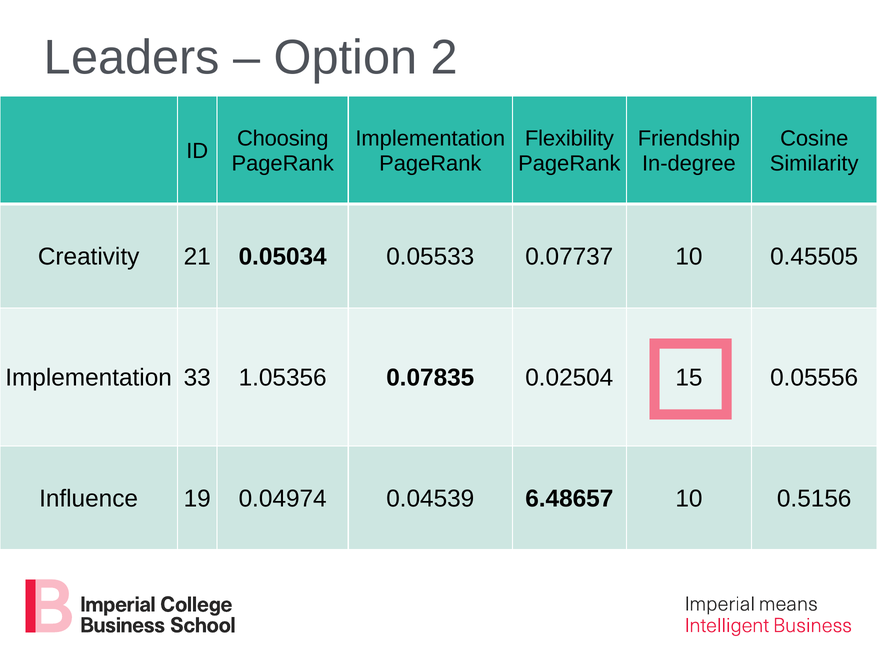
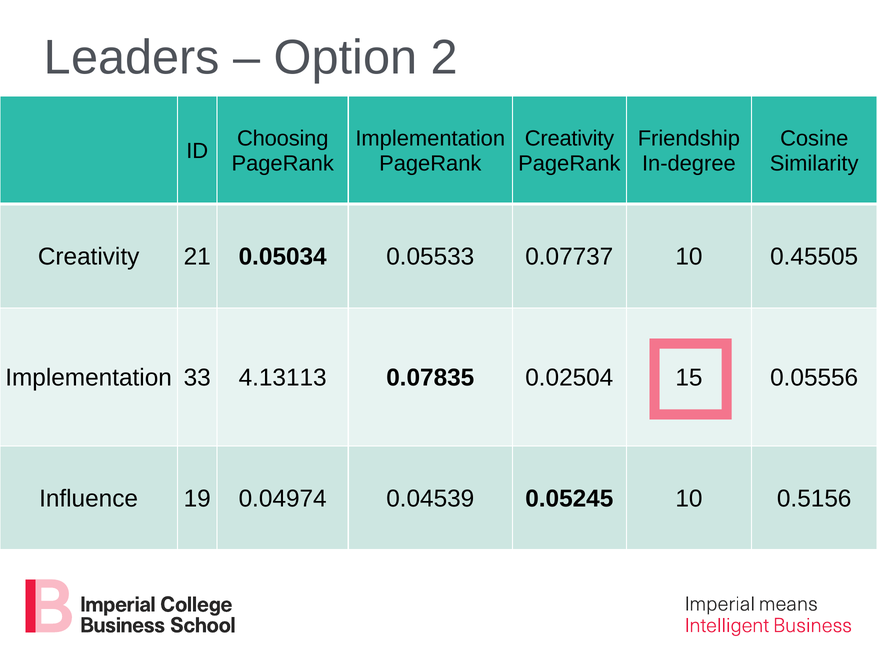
Flexibility at (569, 139): Flexibility -> Creativity
1.05356: 1.05356 -> 4.13113
6.48657: 6.48657 -> 0.05245
